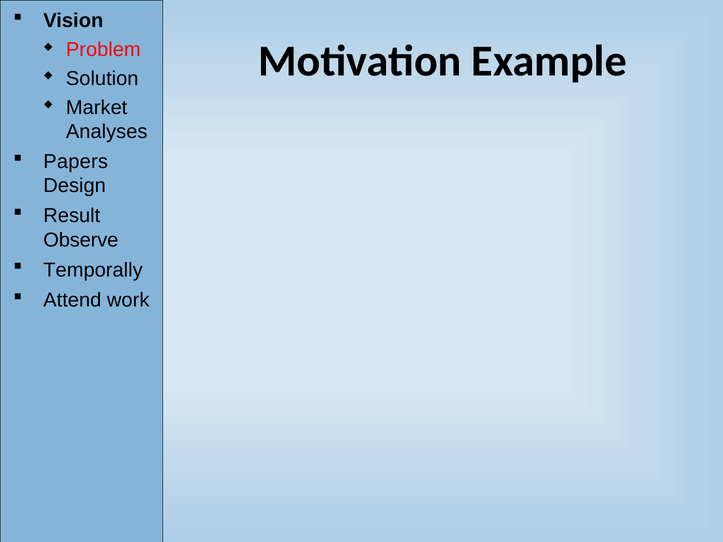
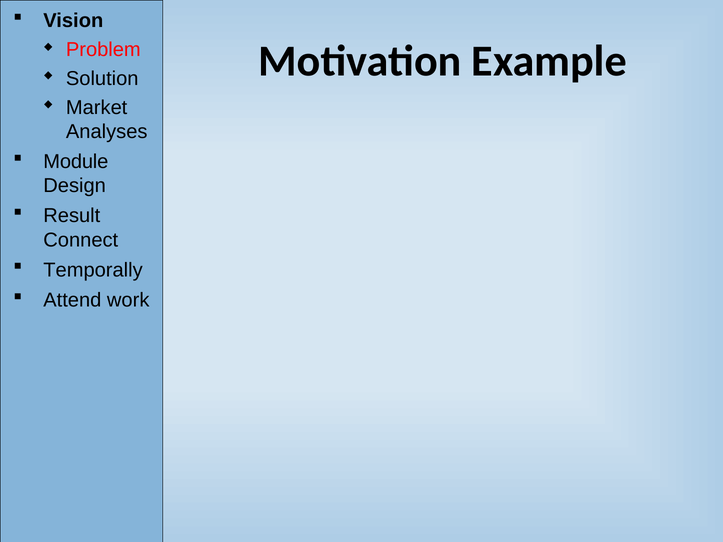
Papers: Papers -> Module
Observe: Observe -> Connect
